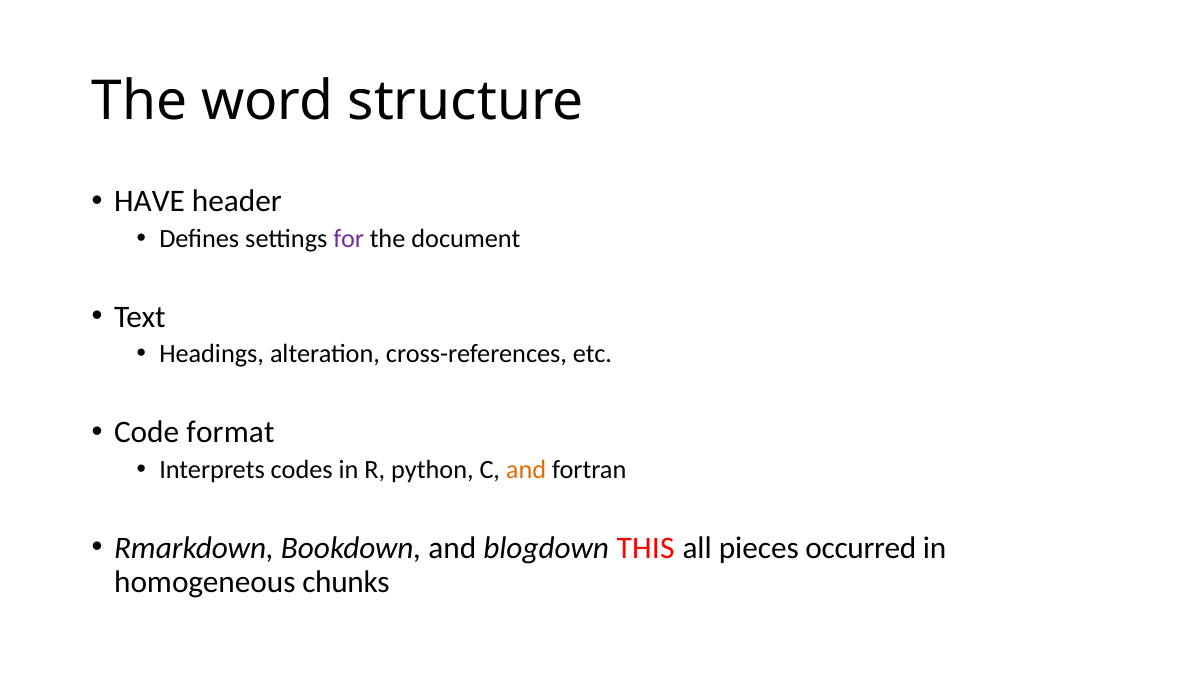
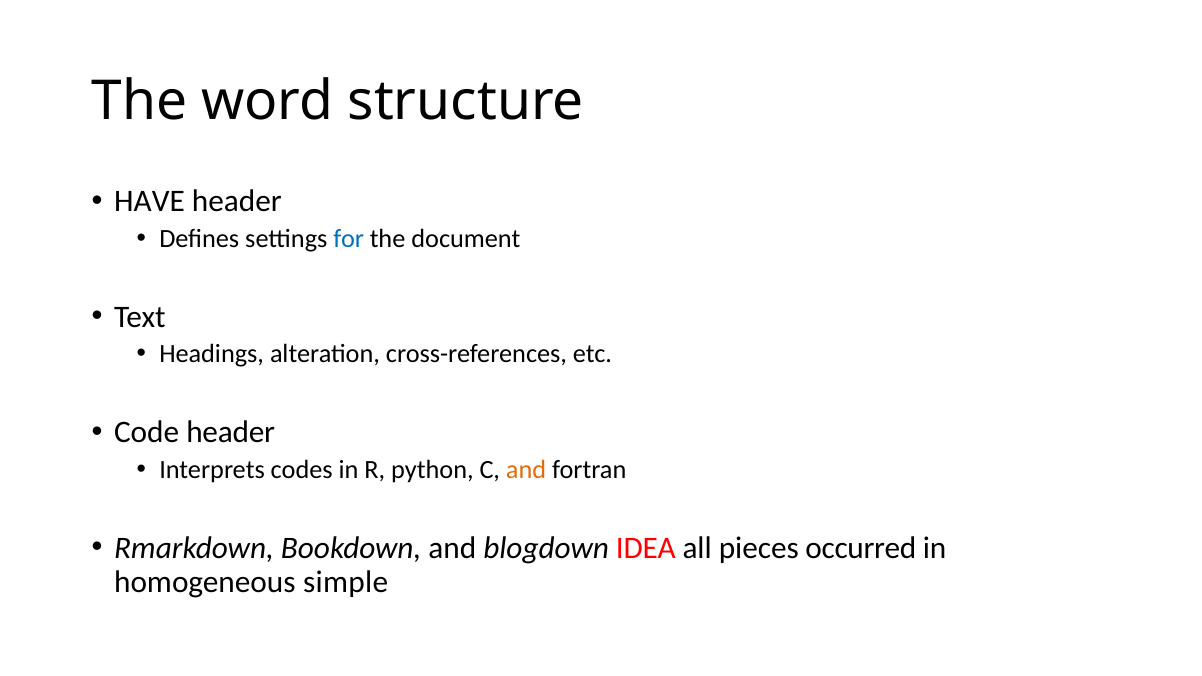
for colour: purple -> blue
Code format: format -> header
THIS: THIS -> IDEA
chunks: chunks -> simple
